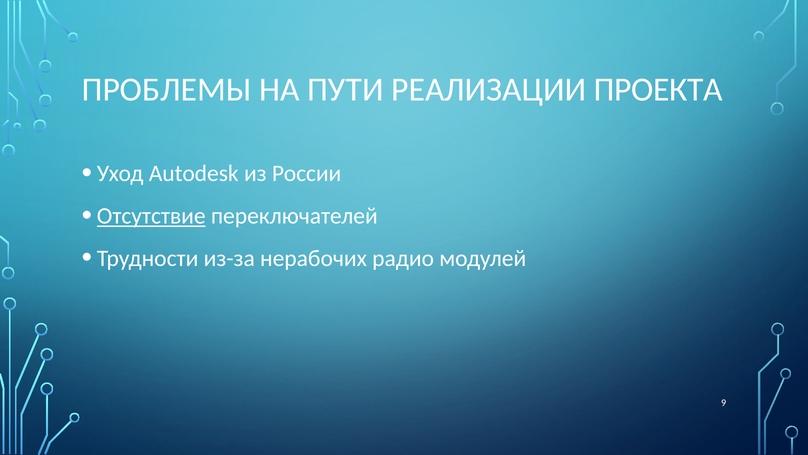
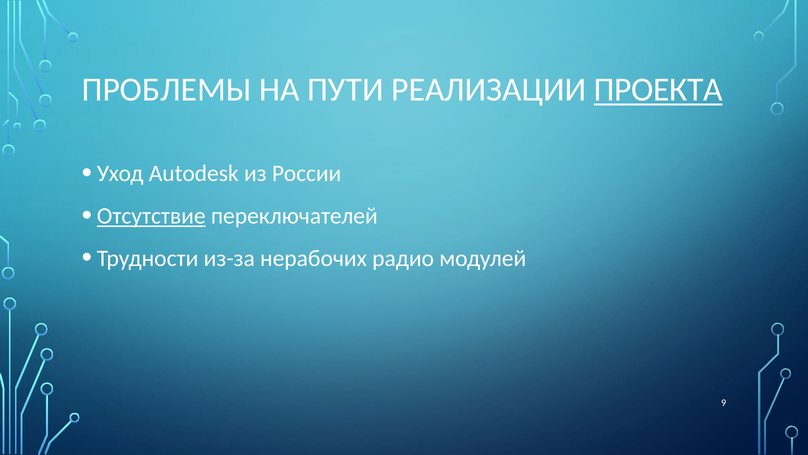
ПРОЕКТА underline: none -> present
